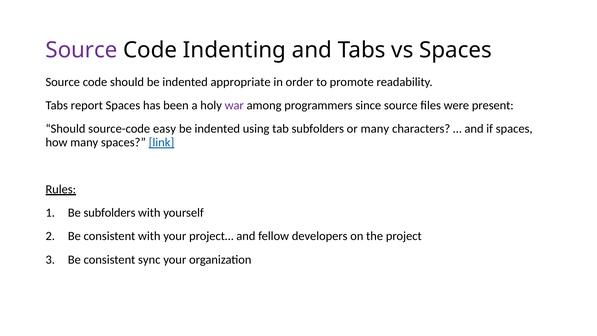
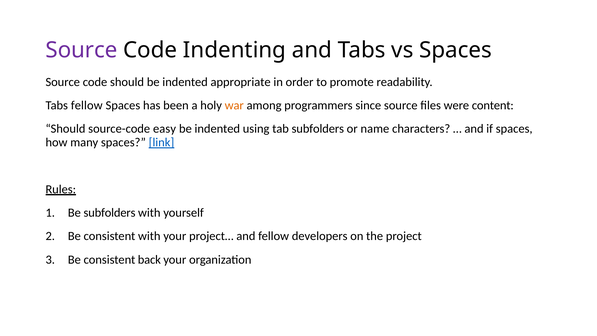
Tabs report: report -> fellow
war colour: purple -> orange
present: present -> content
or many: many -> name
sync: sync -> back
